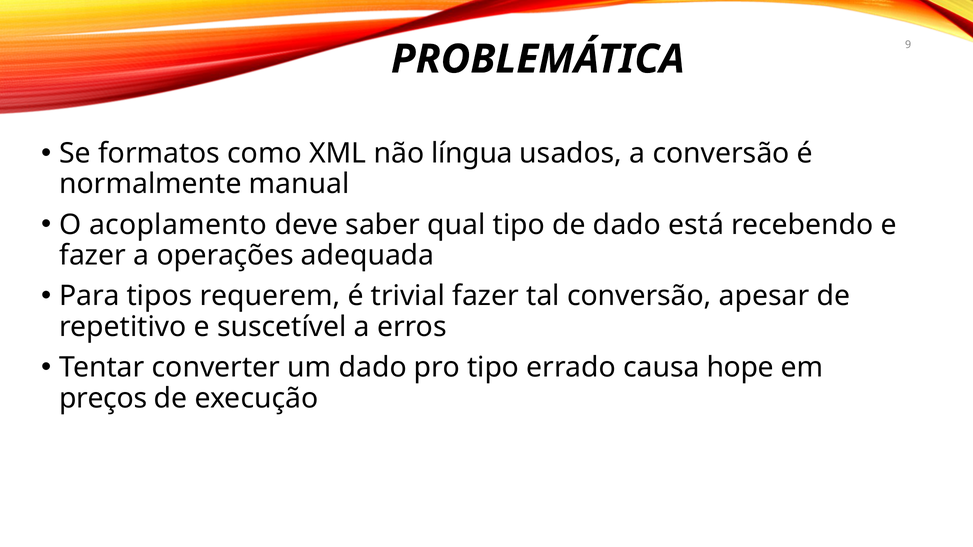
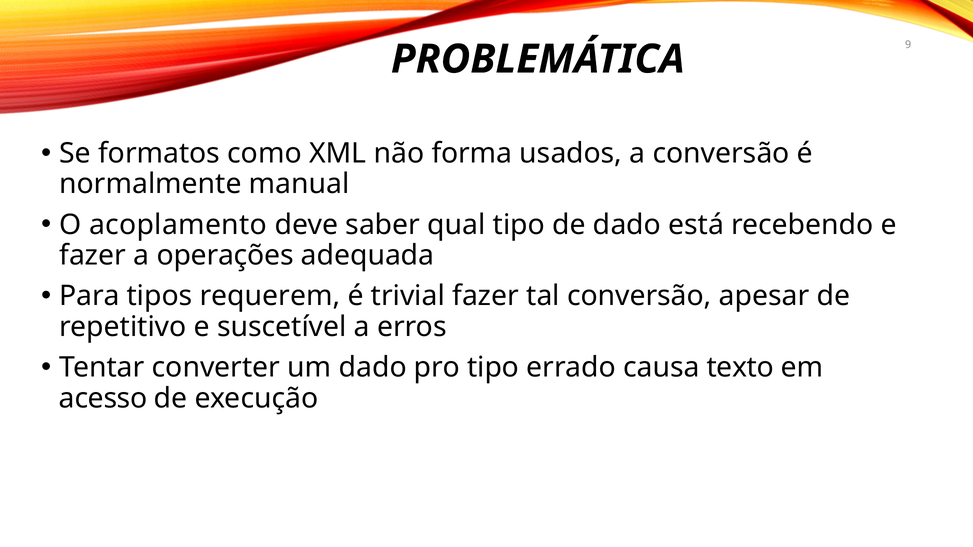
língua: língua -> forma
hope: hope -> texto
preços: preços -> acesso
